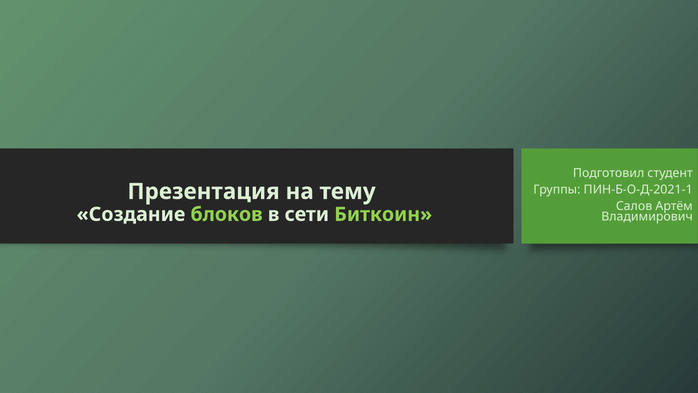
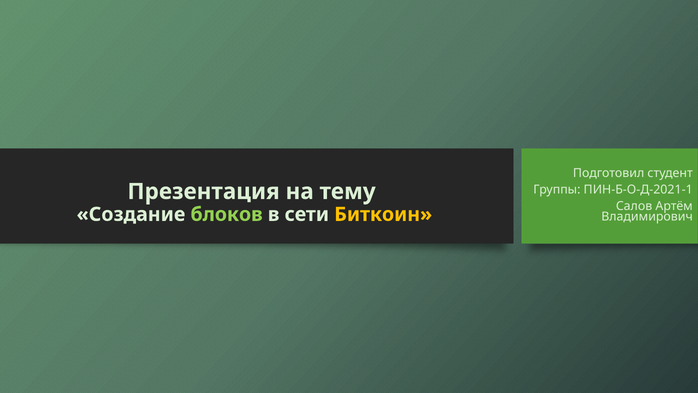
Биткоин colour: light green -> yellow
